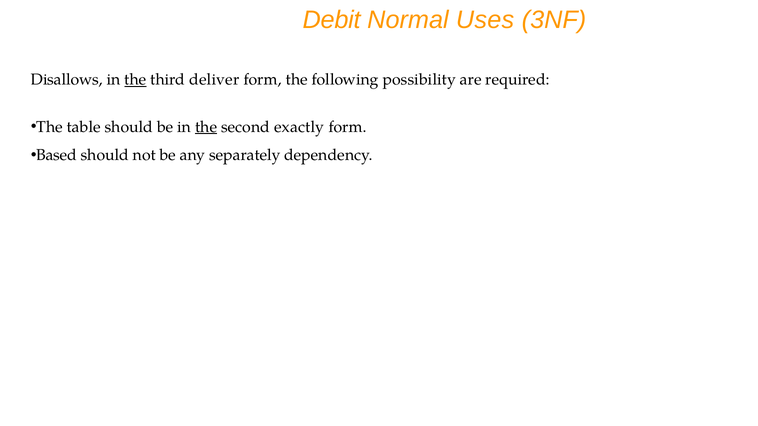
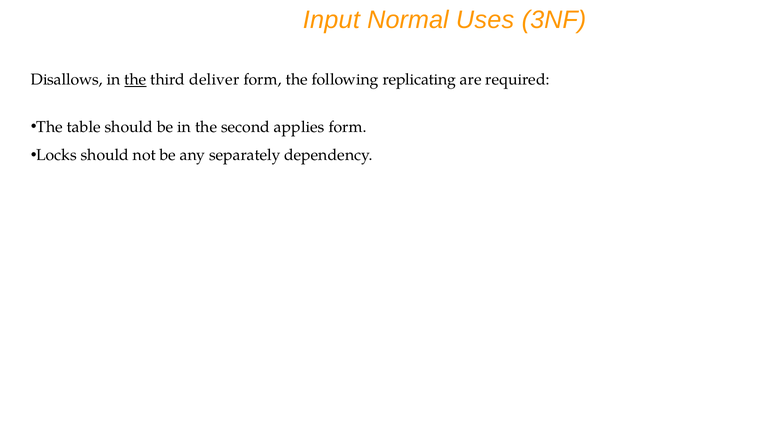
Debit: Debit -> Input
possibility: possibility -> replicating
the at (206, 127) underline: present -> none
exactly: exactly -> applies
Based: Based -> Locks
